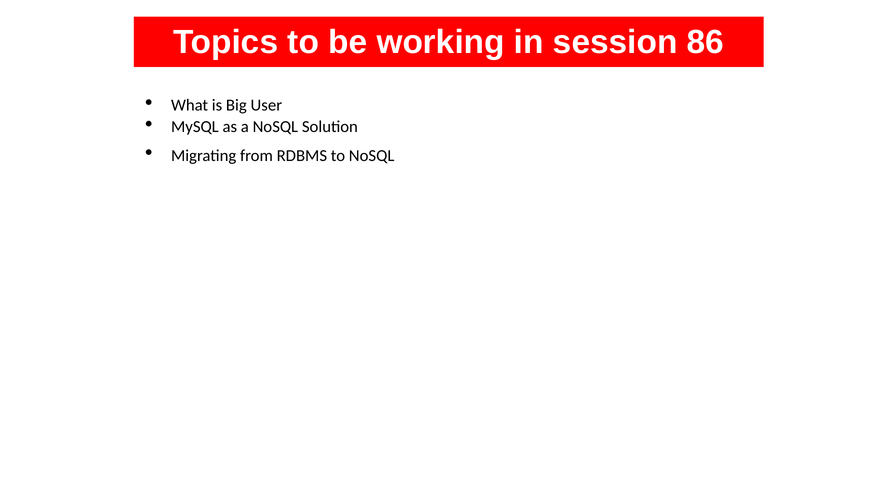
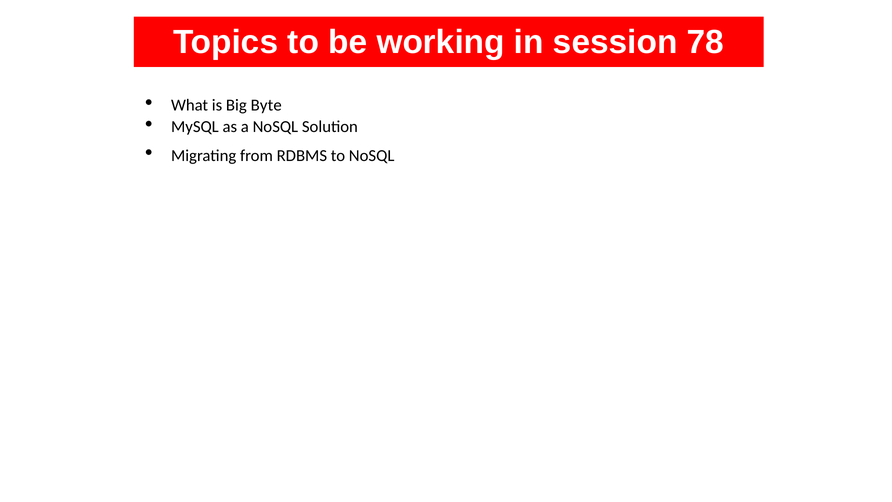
86: 86 -> 78
User: User -> Byte
